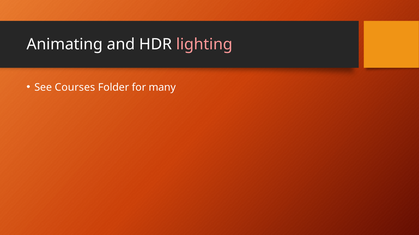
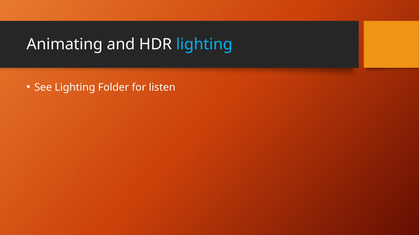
lighting at (204, 44) colour: pink -> light blue
See Courses: Courses -> Lighting
many: many -> listen
